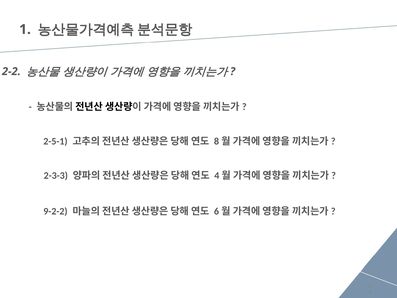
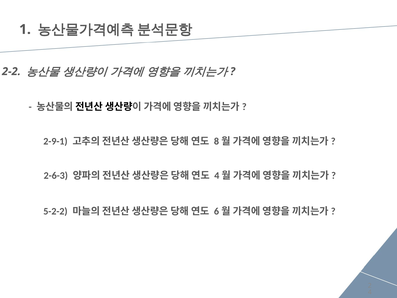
2-5-1: 2-5-1 -> 2-9-1
2-3-3: 2-3-3 -> 2-6-3
9-2-2: 9-2-2 -> 5-2-2
